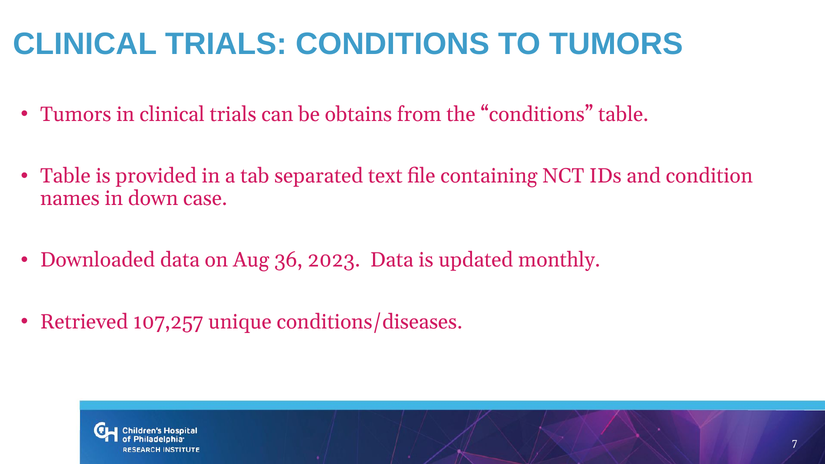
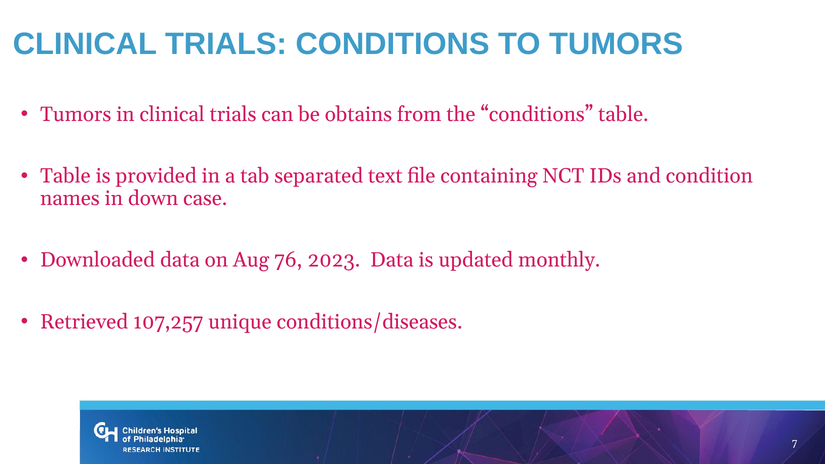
36: 36 -> 76
